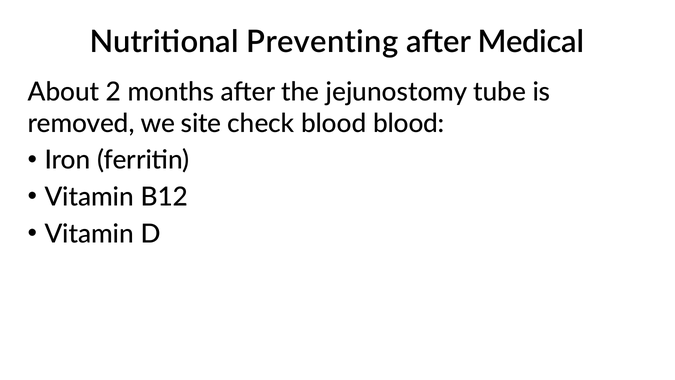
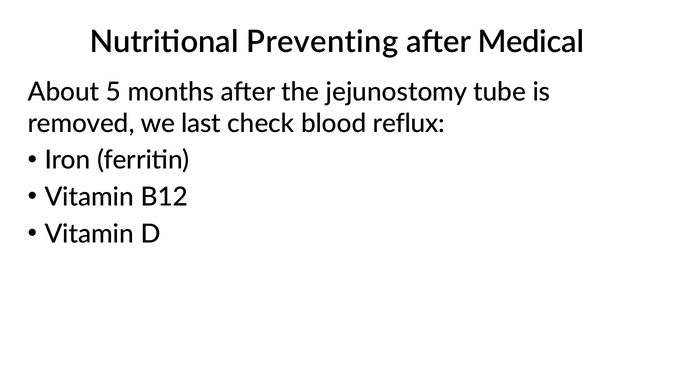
2: 2 -> 5
site: site -> last
blood blood: blood -> reflux
